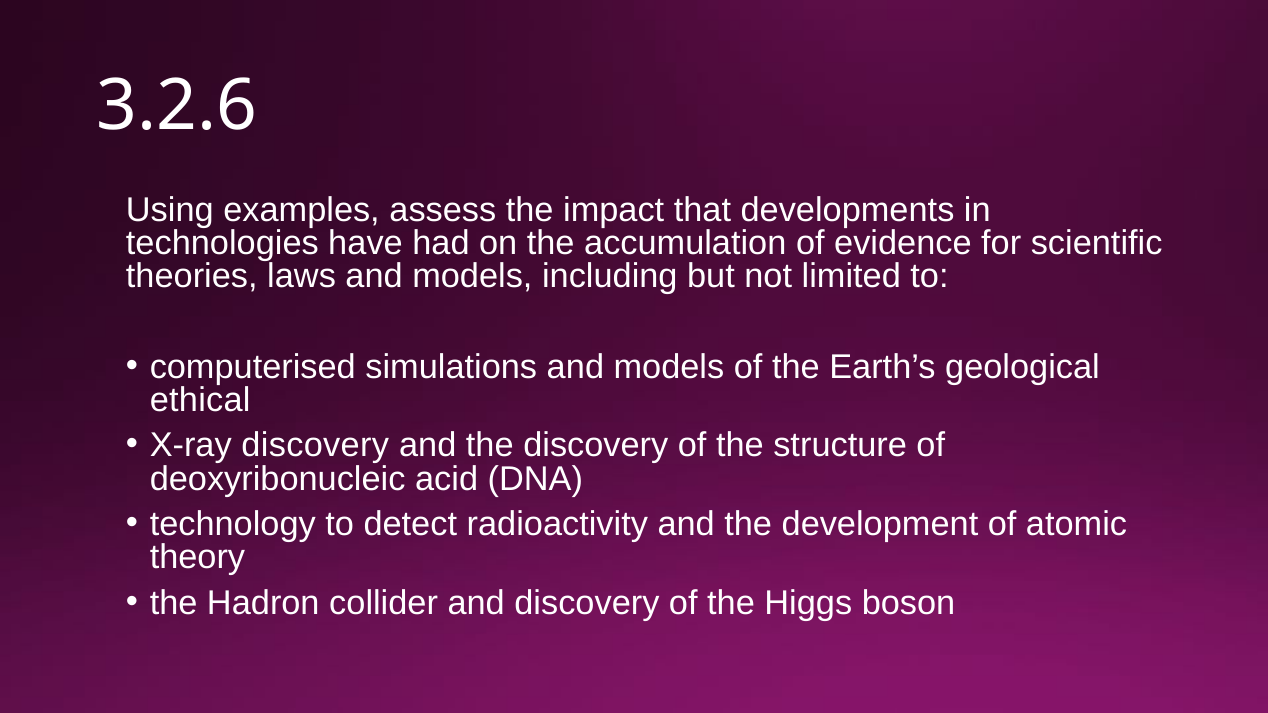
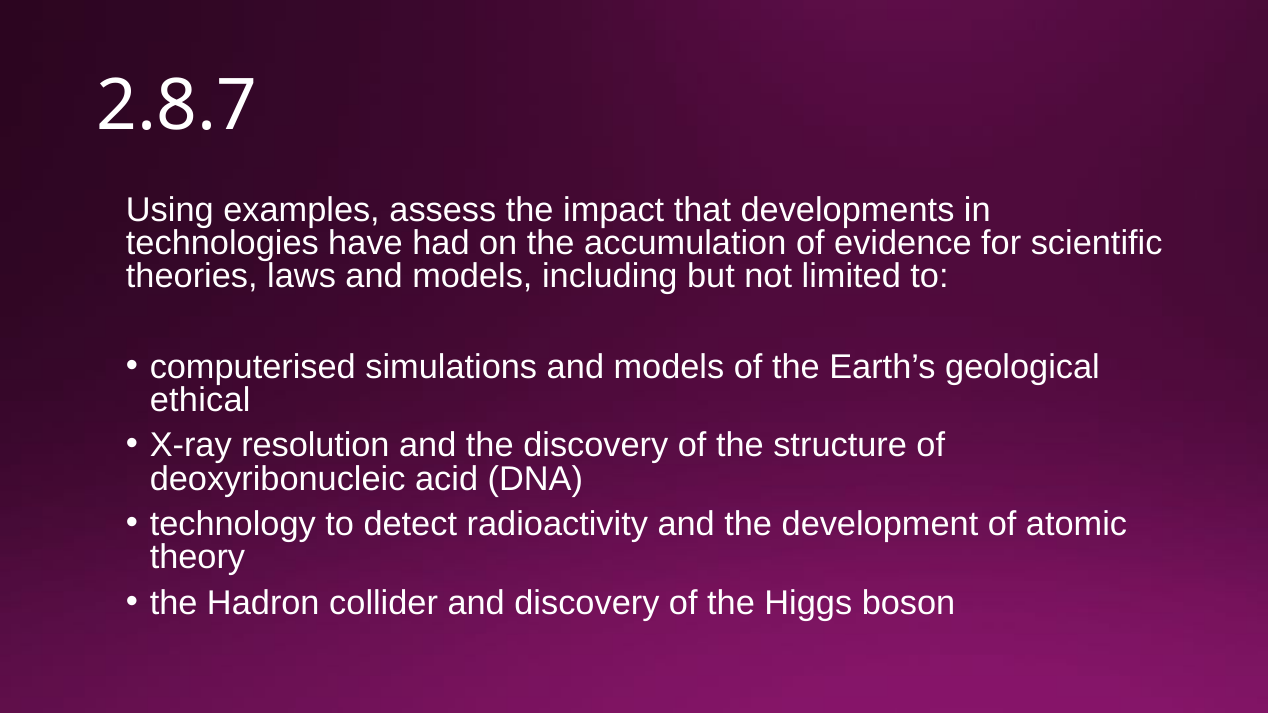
3.2.6: 3.2.6 -> 2.8.7
X-ray discovery: discovery -> resolution
